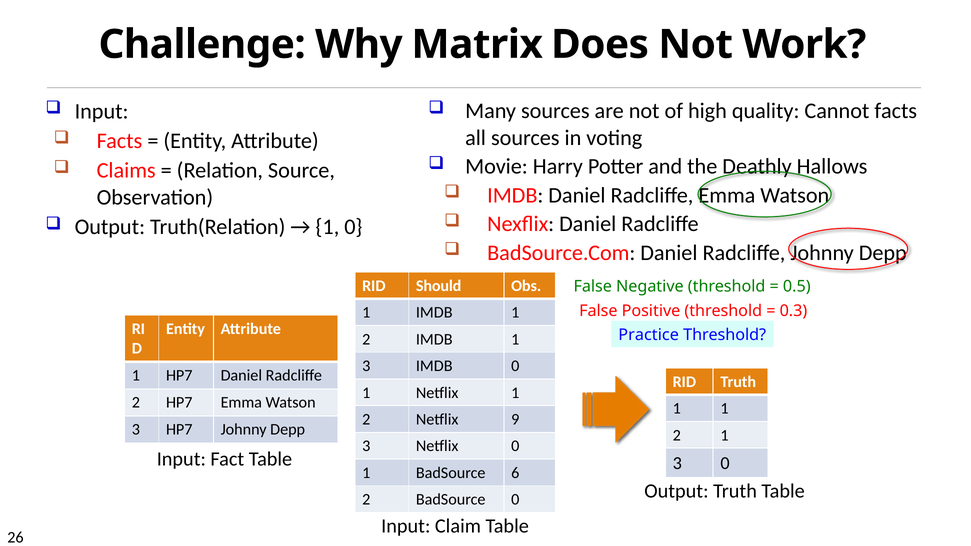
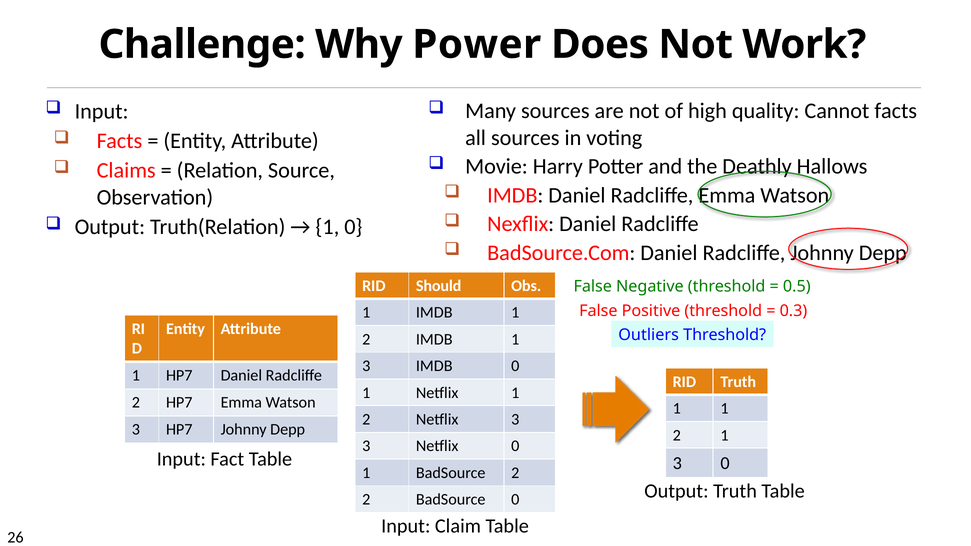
Matrix: Matrix -> Power
Practice: Practice -> Outliers
Netflix 9: 9 -> 3
BadSource 6: 6 -> 2
